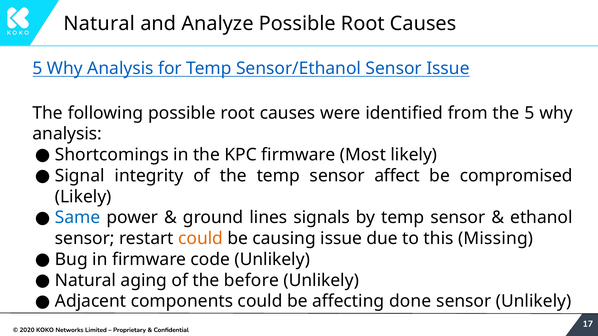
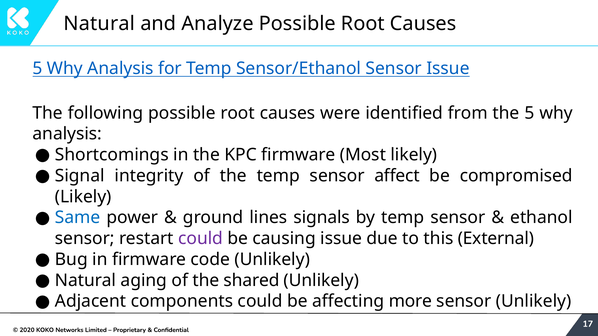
could at (201, 239) colour: orange -> purple
Missing: Missing -> External
before: before -> shared
done: done -> more
